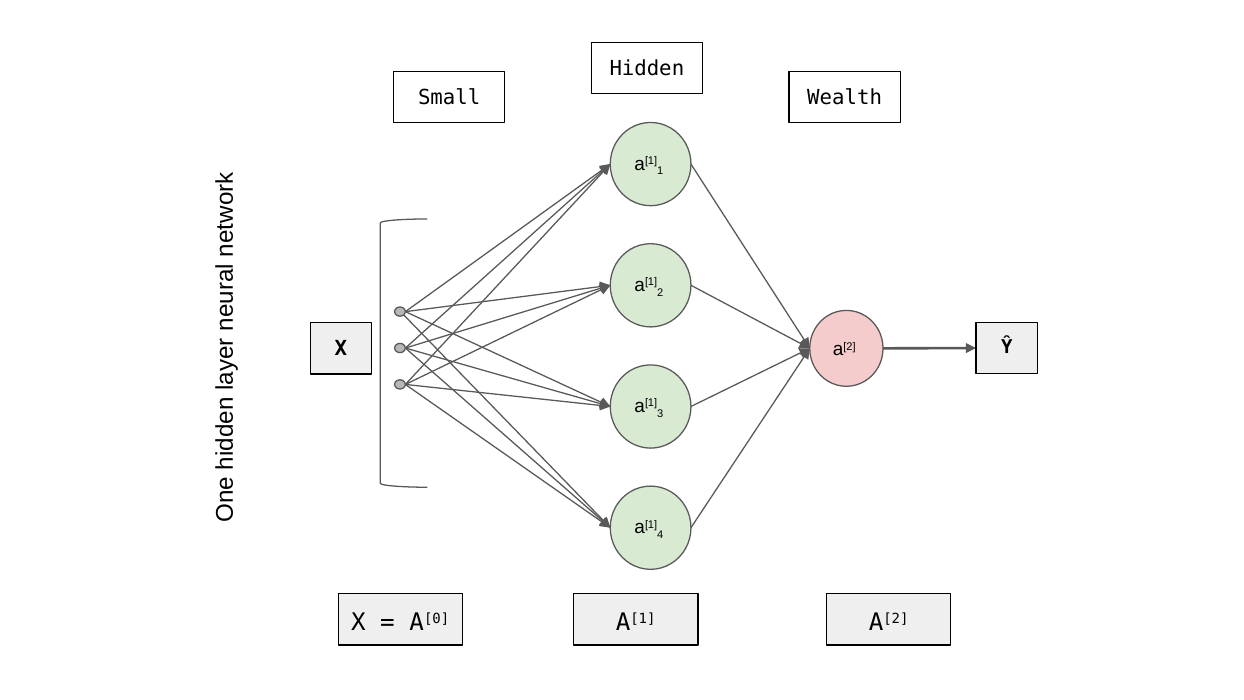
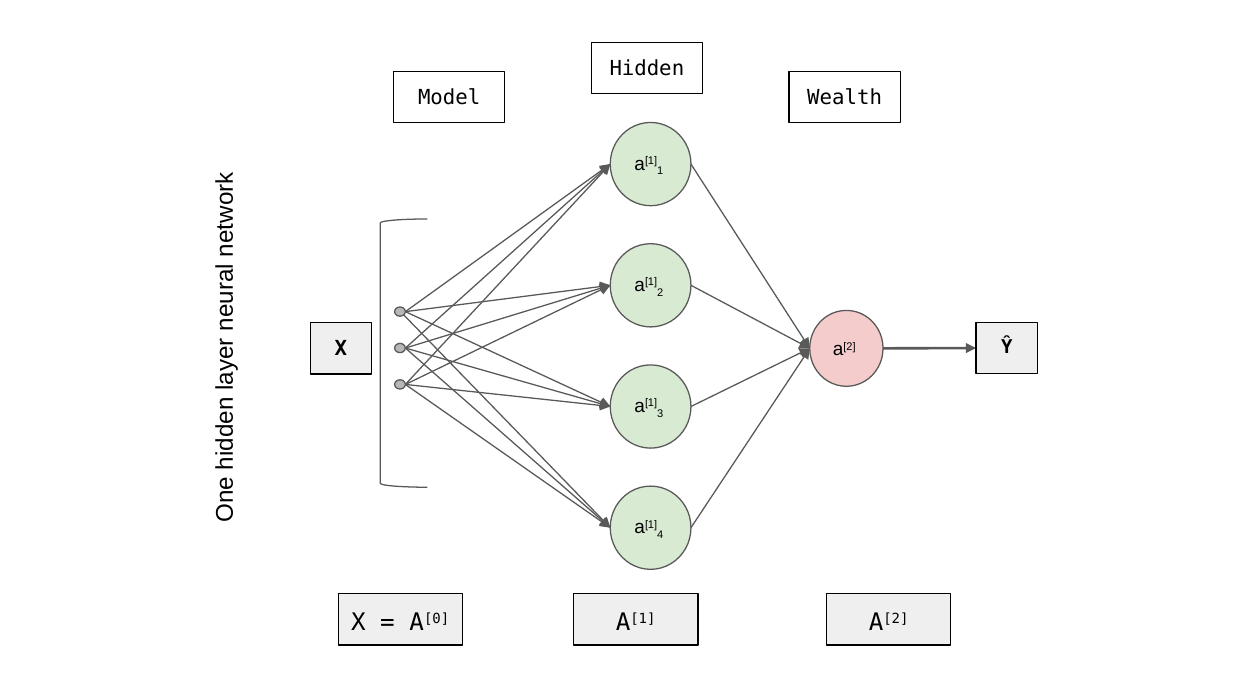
Small: Small -> Model
